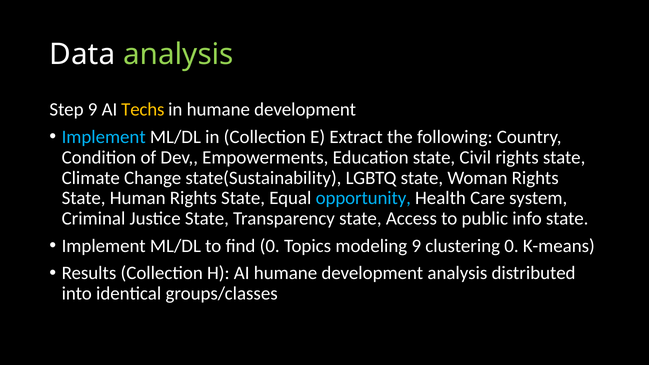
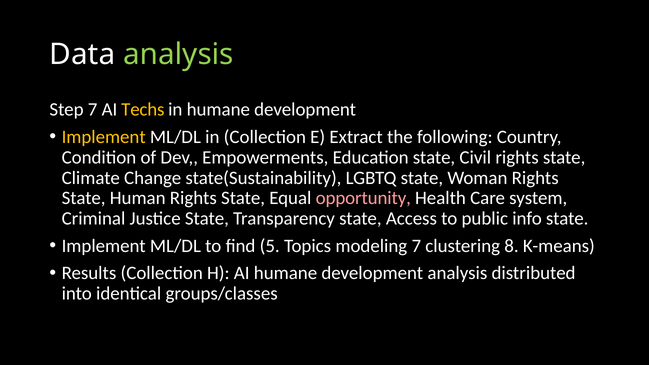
Step 9: 9 -> 7
Implement at (104, 137) colour: light blue -> yellow
opportunity colour: light blue -> pink
find 0: 0 -> 5
modeling 9: 9 -> 7
clustering 0: 0 -> 8
